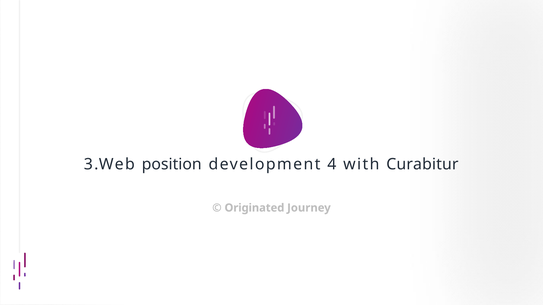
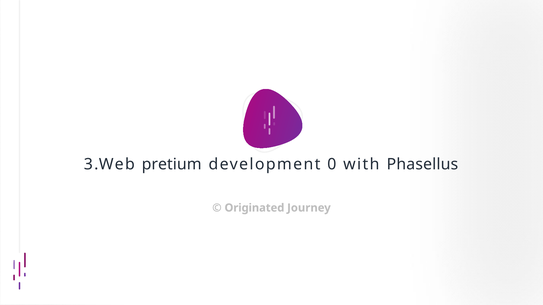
position: position -> pretium
4: 4 -> 0
Curabitur: Curabitur -> Phasellus
